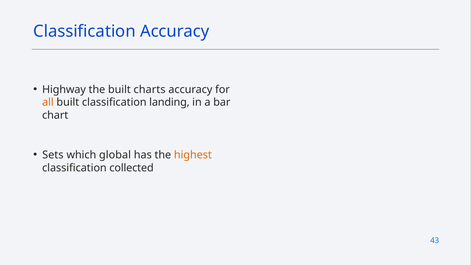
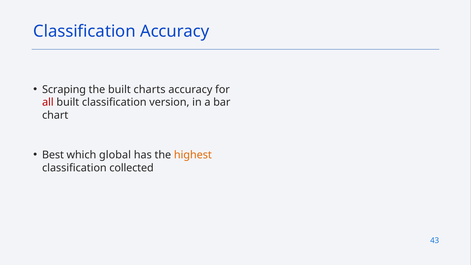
Highway: Highway -> Scraping
all colour: orange -> red
landing: landing -> version
Sets: Sets -> Best
